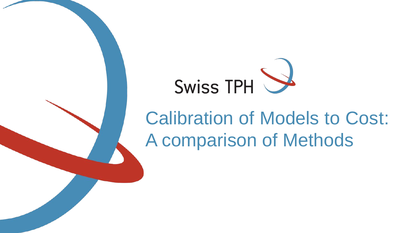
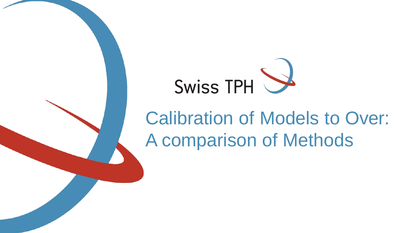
Cost: Cost -> Over
